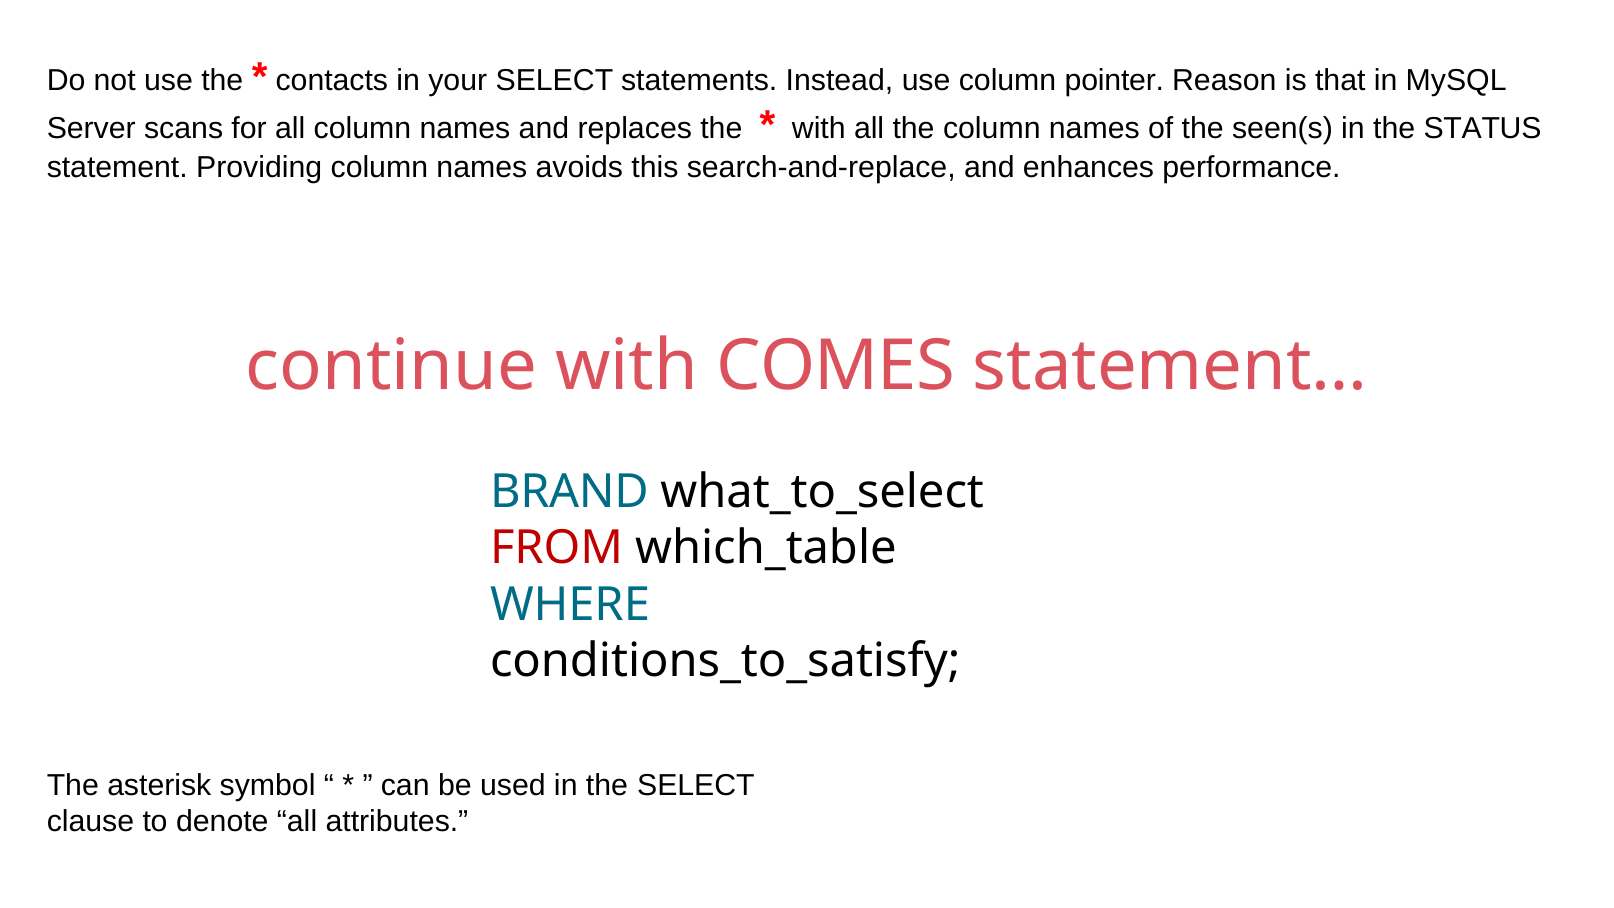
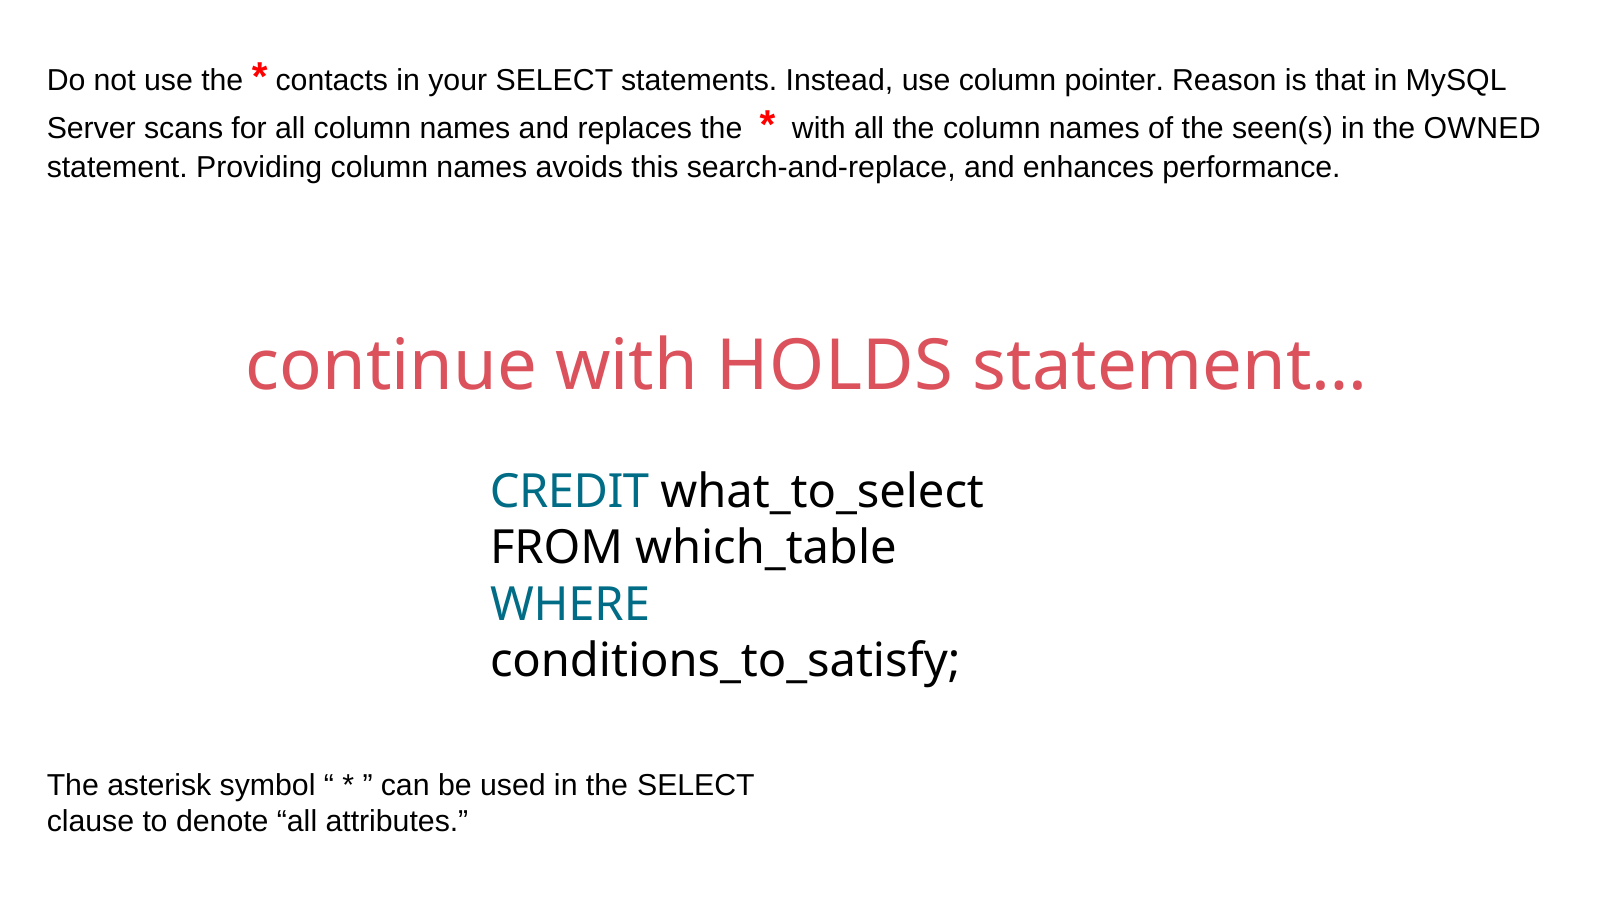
STATUS: STATUS -> OWNED
COMES: COMES -> HOLDS
BRAND: BRAND -> CREDIT
FROM colour: red -> black
